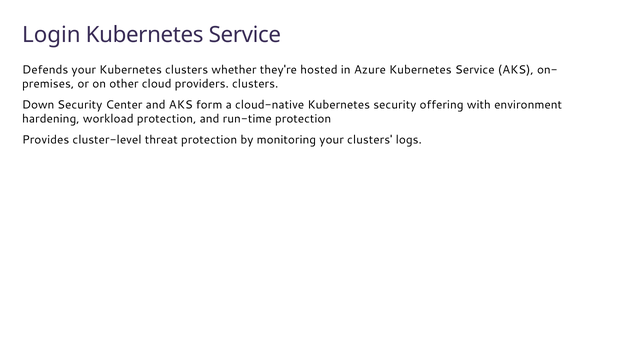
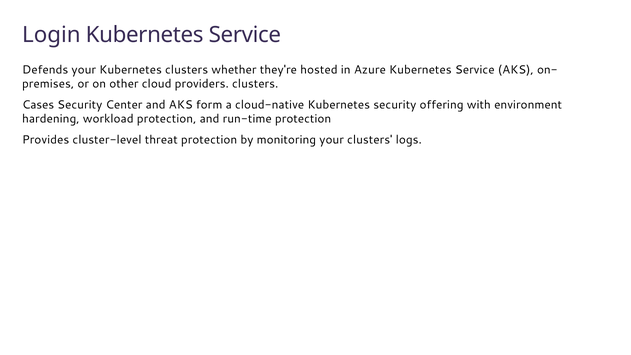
Down: Down -> Cases
